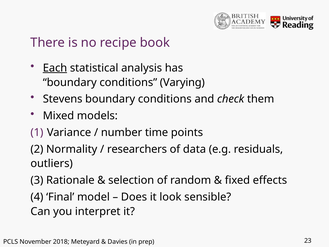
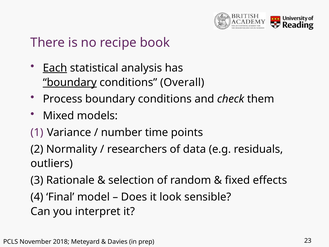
boundary at (70, 82) underline: none -> present
Varying: Varying -> Overall
Stevens: Stevens -> Process
